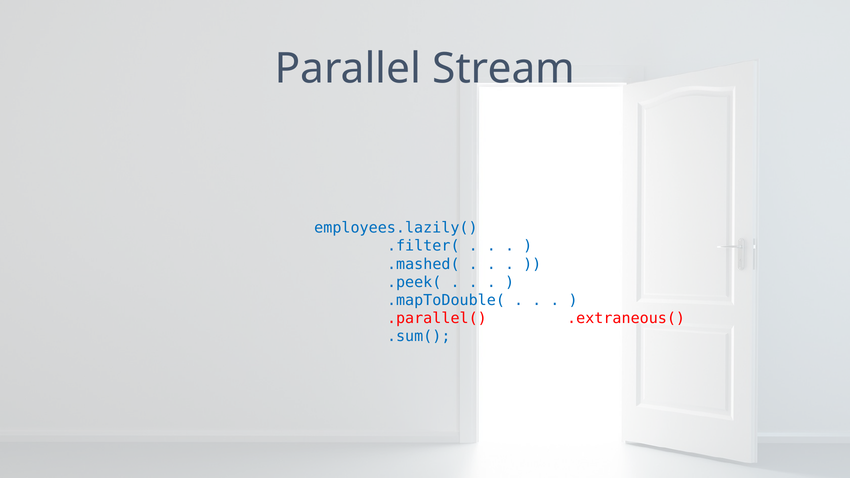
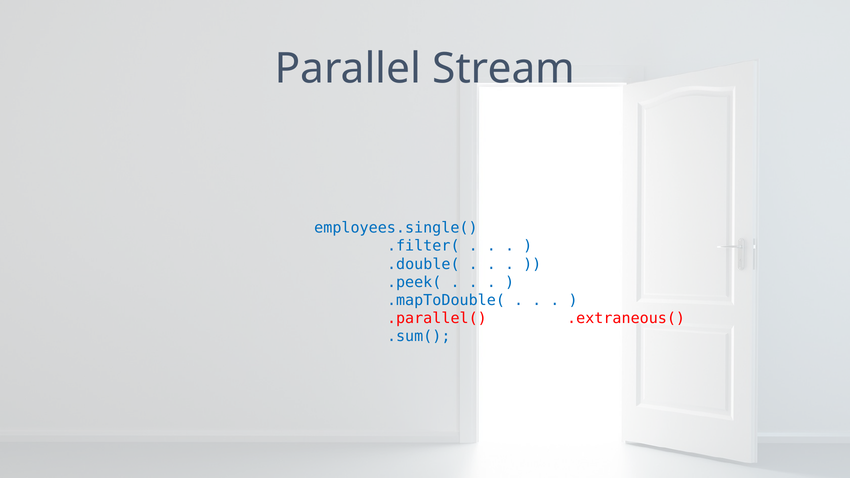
employees.lazily(: employees.lazily( -> employees.single(
.mashed(: .mashed( -> .double(
